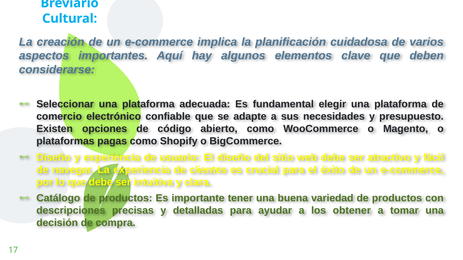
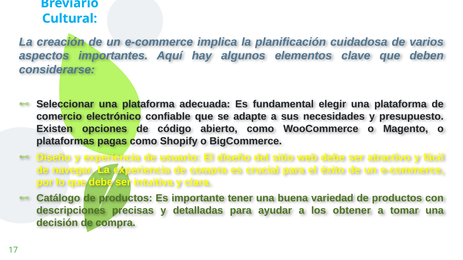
experiencia de clientes: clientes -> compra
